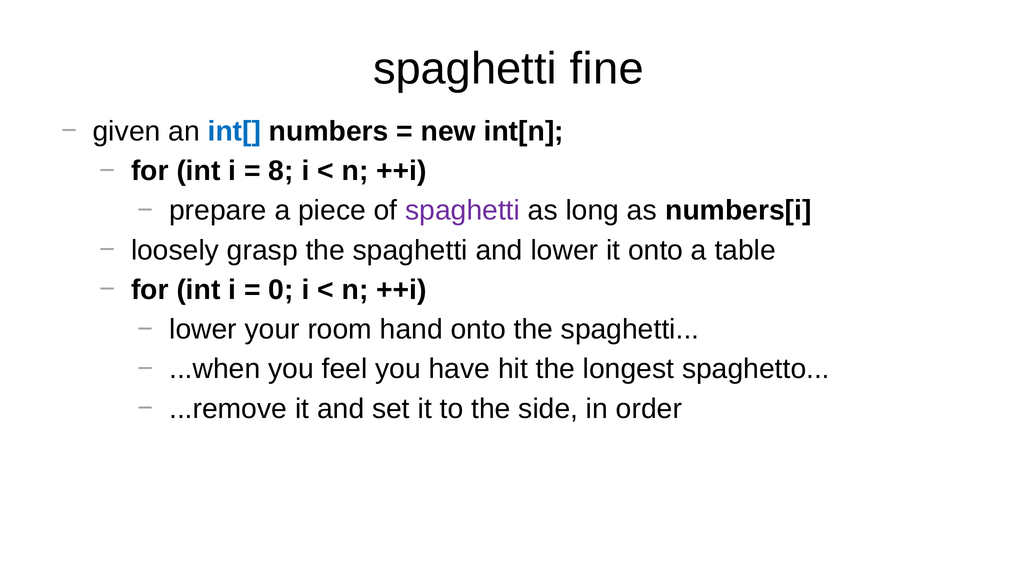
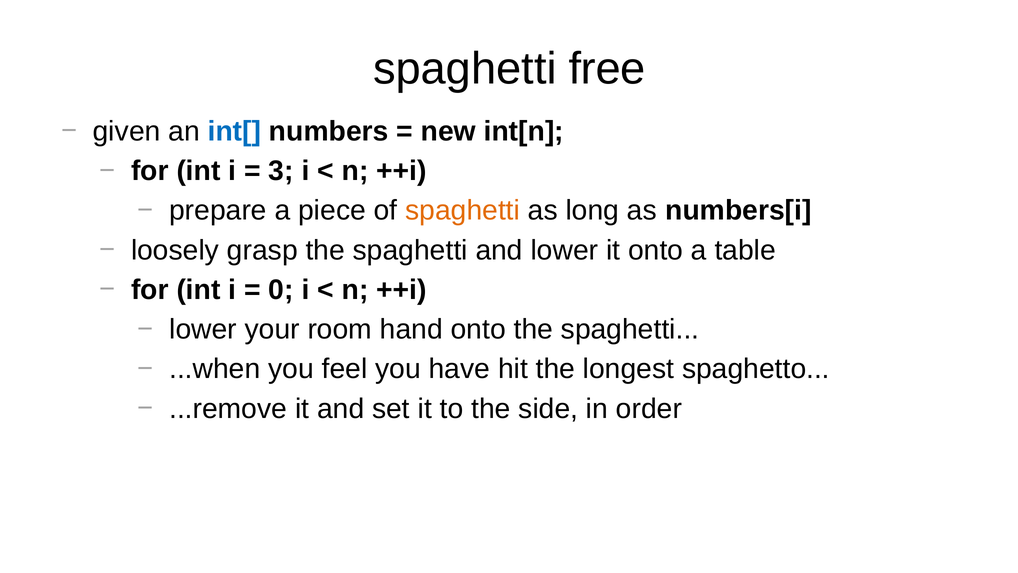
fine: fine -> free
8: 8 -> 3
spaghetti at (463, 210) colour: purple -> orange
